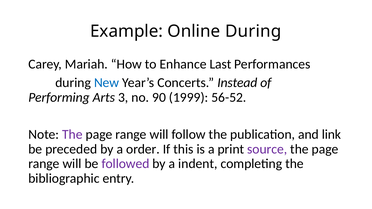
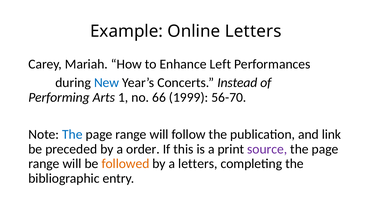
Online During: During -> Letters
Last: Last -> Left
3: 3 -> 1
90: 90 -> 66
56-52: 56-52 -> 56-70
The at (72, 135) colour: purple -> blue
followed colour: purple -> orange
a indent: indent -> letters
